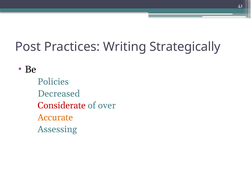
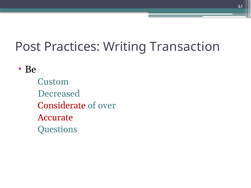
Strategically: Strategically -> Transaction
Policies: Policies -> Custom
Accurate colour: orange -> red
Assessing: Assessing -> Questions
